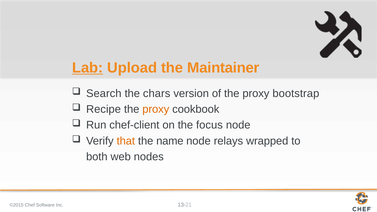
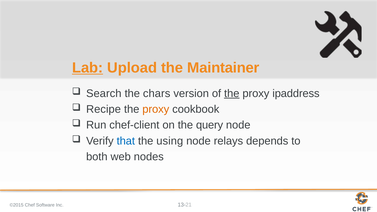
the at (232, 93) underline: none -> present
bootstrap: bootstrap -> ipaddress
focus: focus -> query
that colour: orange -> blue
name: name -> using
wrapped: wrapped -> depends
